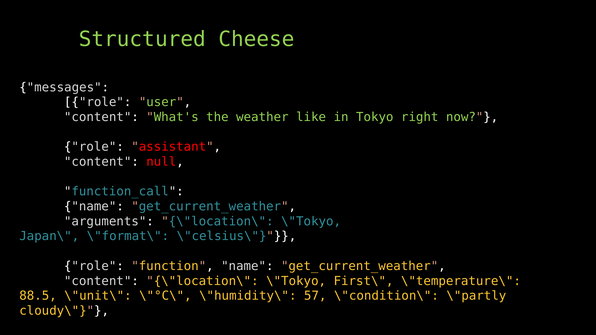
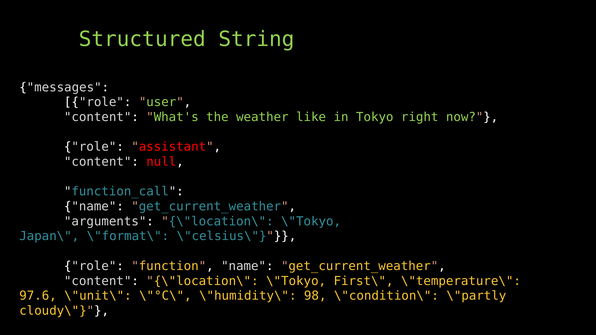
Cheese: Cheese -> String
88.5: 88.5 -> 97.6
57: 57 -> 98
